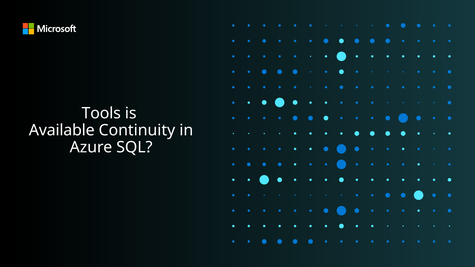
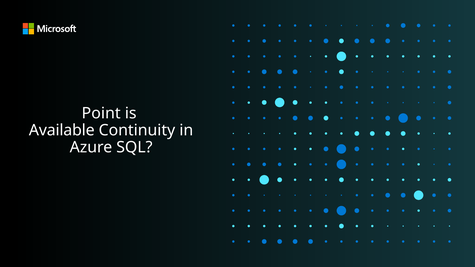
Tools: Tools -> Point
